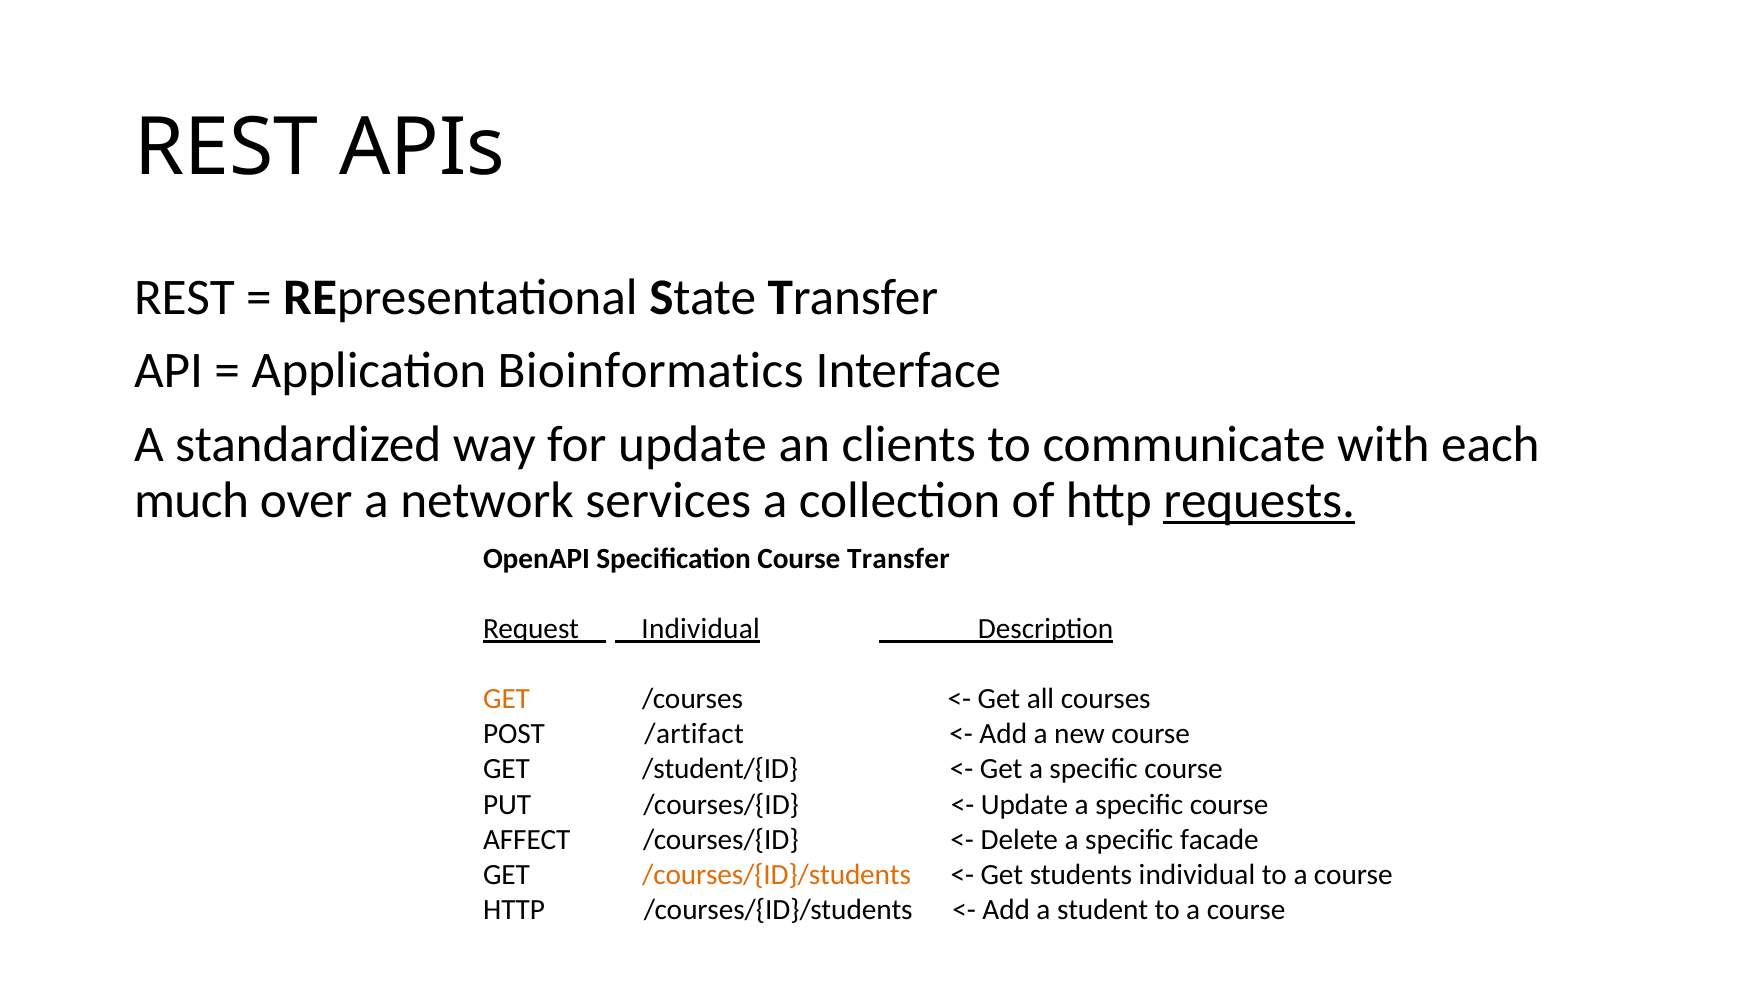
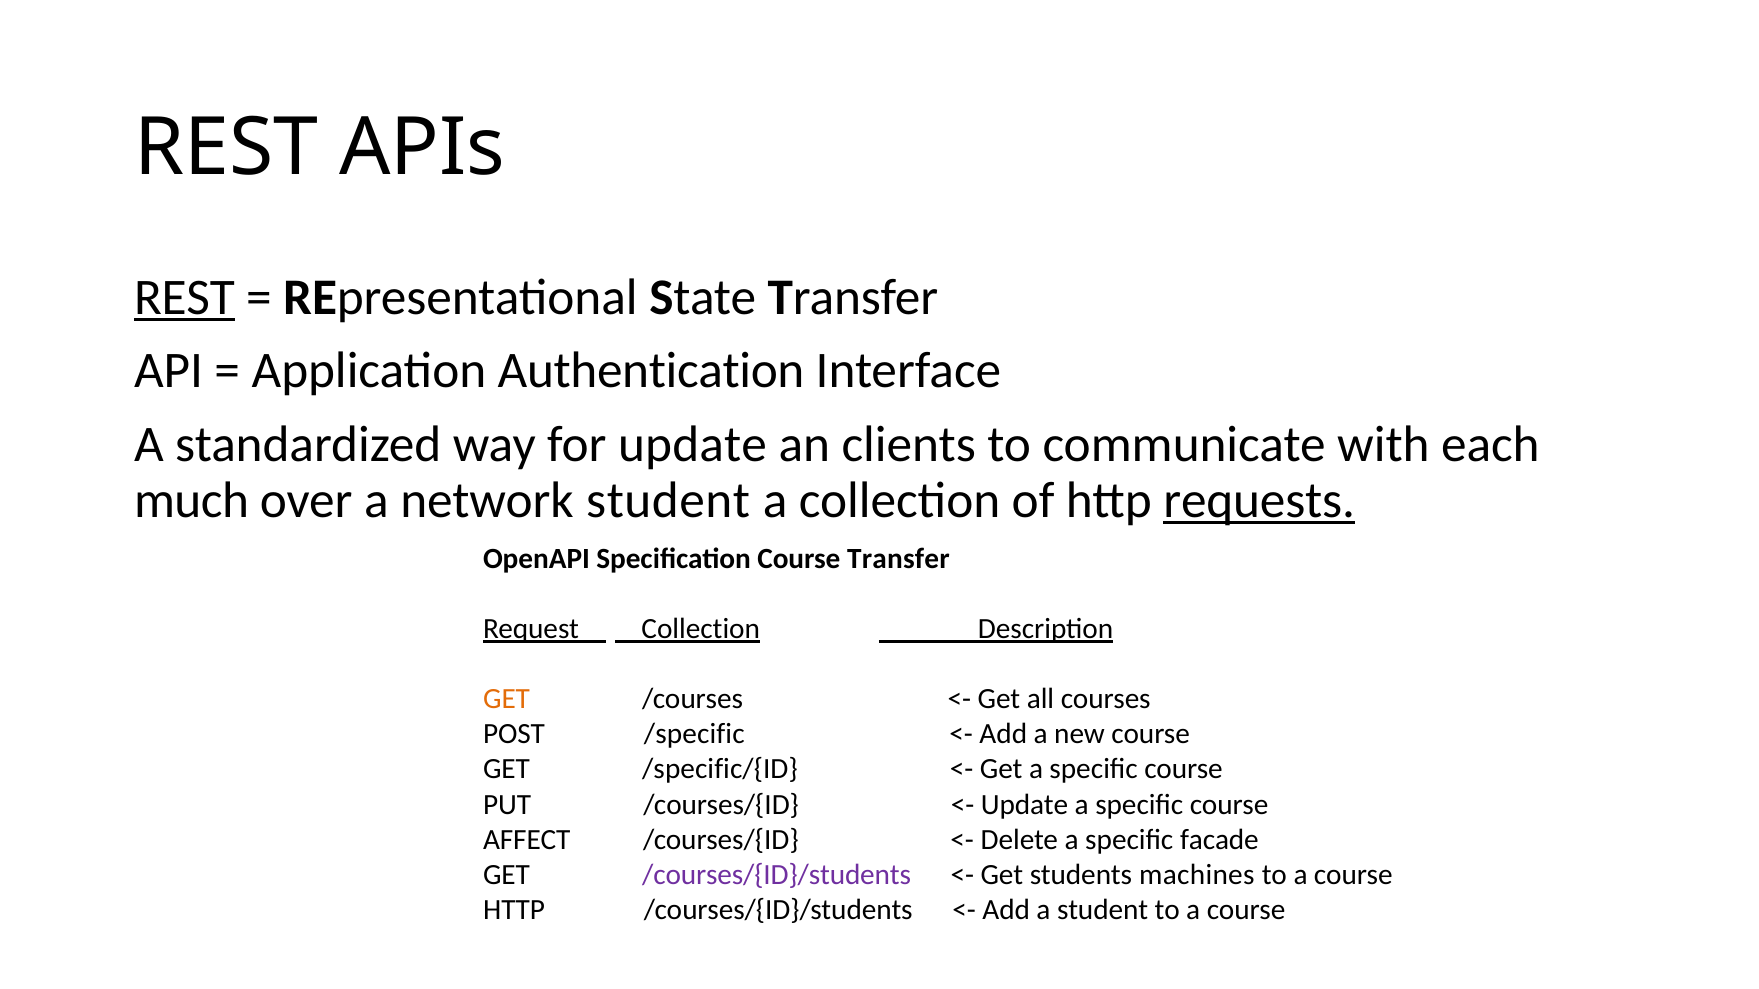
REST at (184, 297) underline: none -> present
Bioinformatics: Bioinformatics -> Authentication
network services: services -> student
Request Individual: Individual -> Collection
/artifact: /artifact -> /specific
/student/{ID: /student/{ID -> /specific/{ID
/courses/{ID}/students at (777, 875) colour: orange -> purple
students individual: individual -> machines
